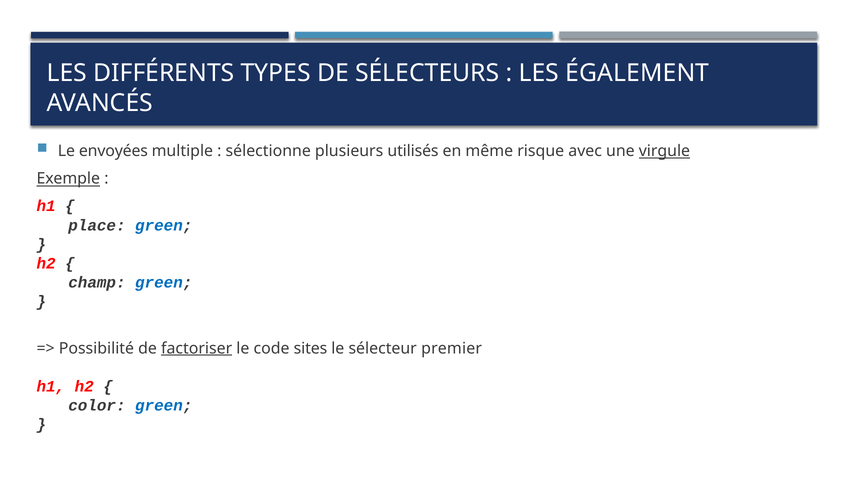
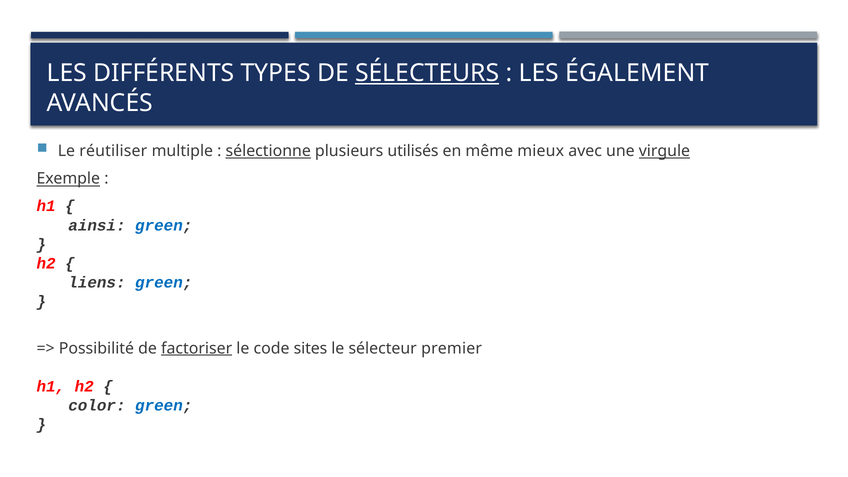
SÉLECTEURS underline: none -> present
envoyées: envoyées -> réutiliser
sélectionne underline: none -> present
risque: risque -> mieux
place: place -> ainsi
champ: champ -> liens
